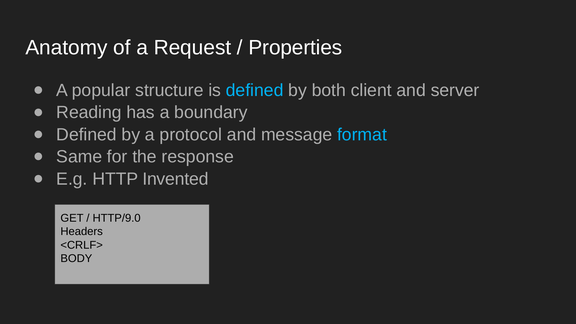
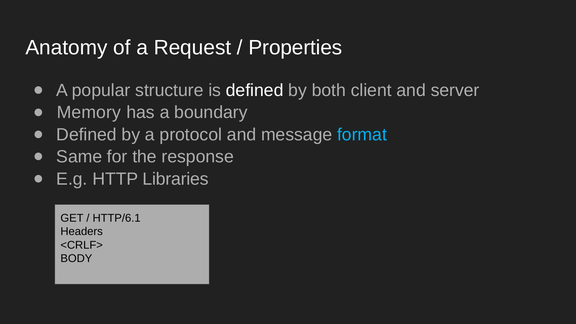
defined at (255, 90) colour: light blue -> white
Reading: Reading -> Memory
Invented: Invented -> Libraries
HTTP/9.0: HTTP/9.0 -> HTTP/6.1
